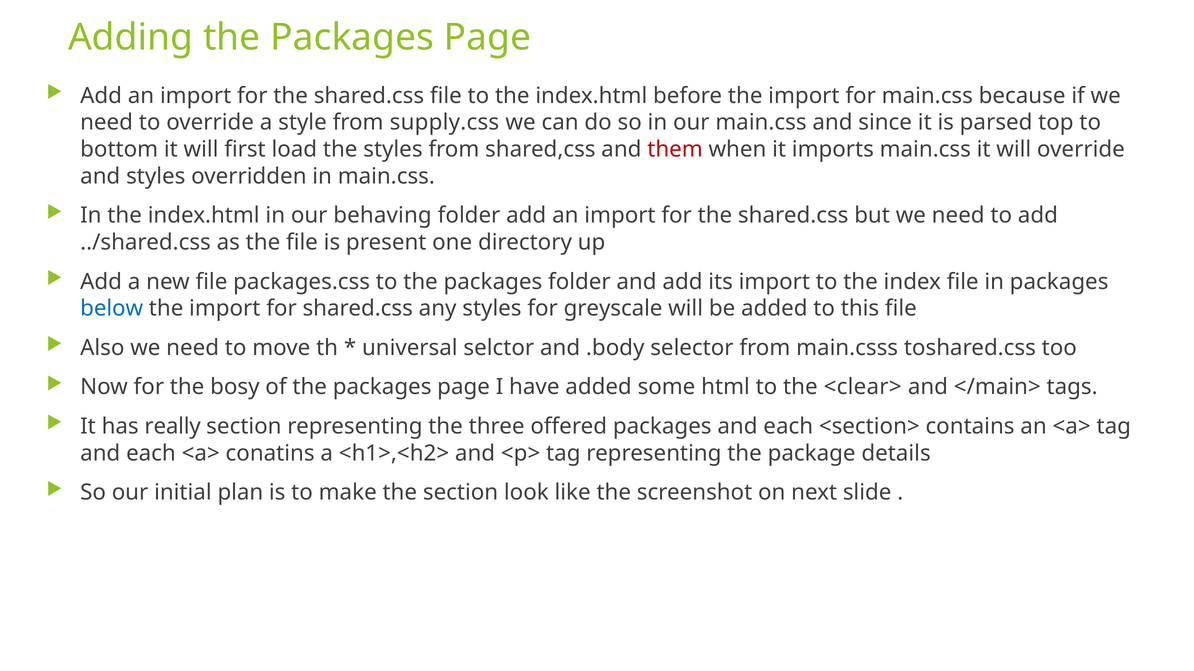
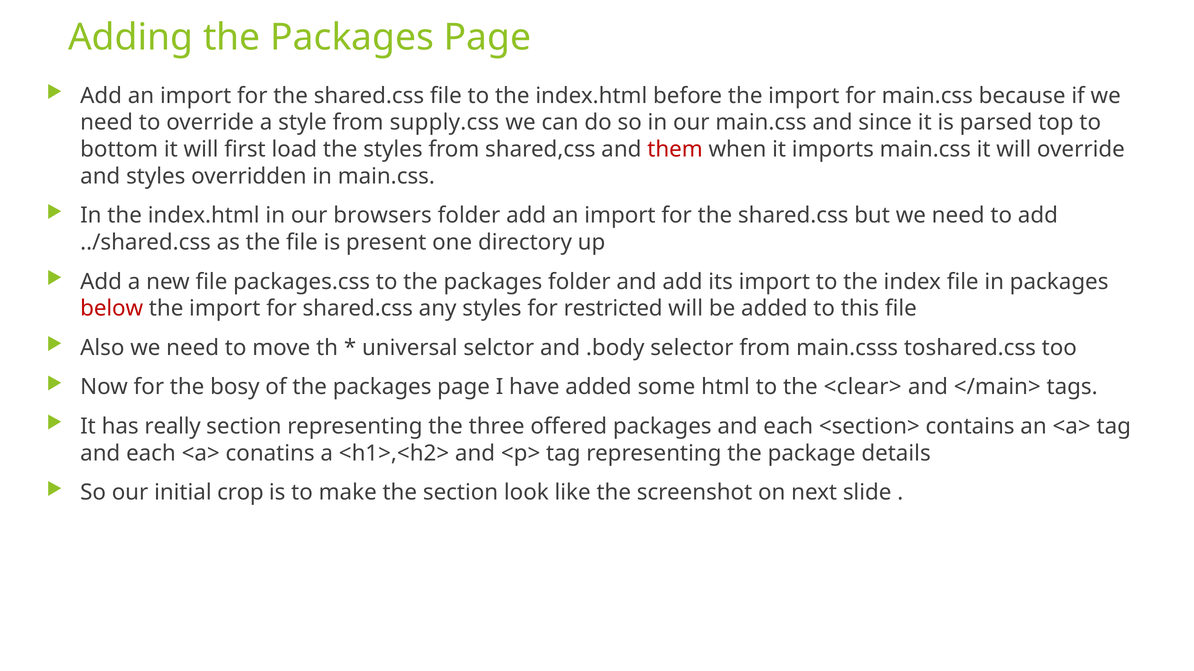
behaving: behaving -> browsers
below colour: blue -> red
greyscale: greyscale -> restricted
plan: plan -> crop
